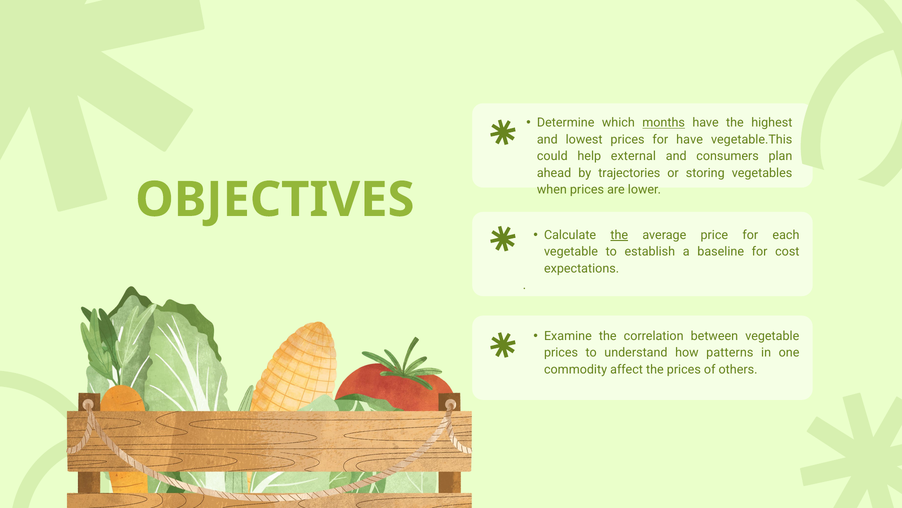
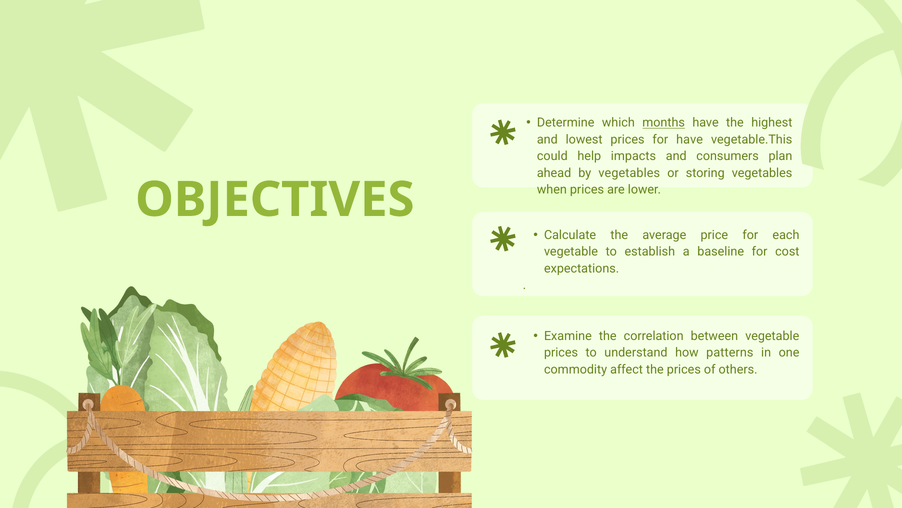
external: external -> impacts
by trajectories: trajectories -> vegetables
the at (619, 235) underline: present -> none
